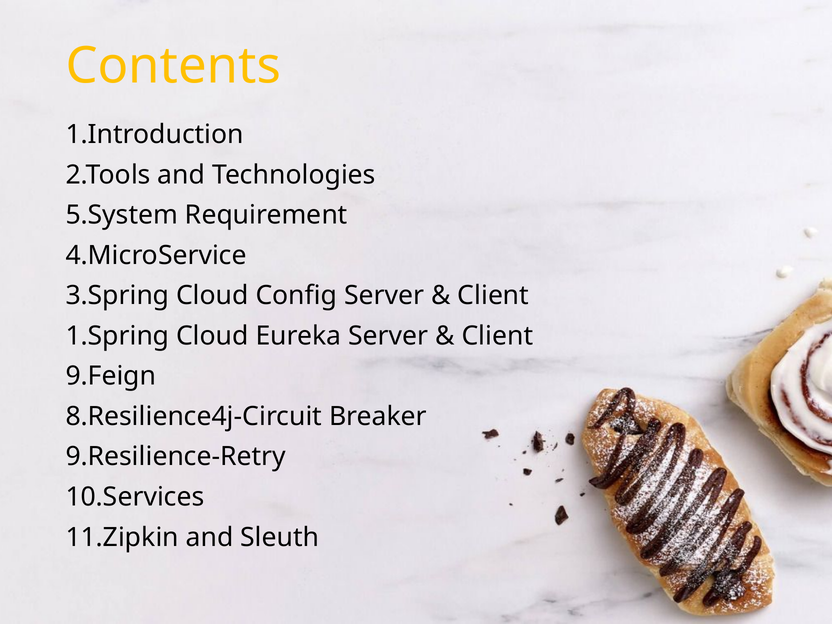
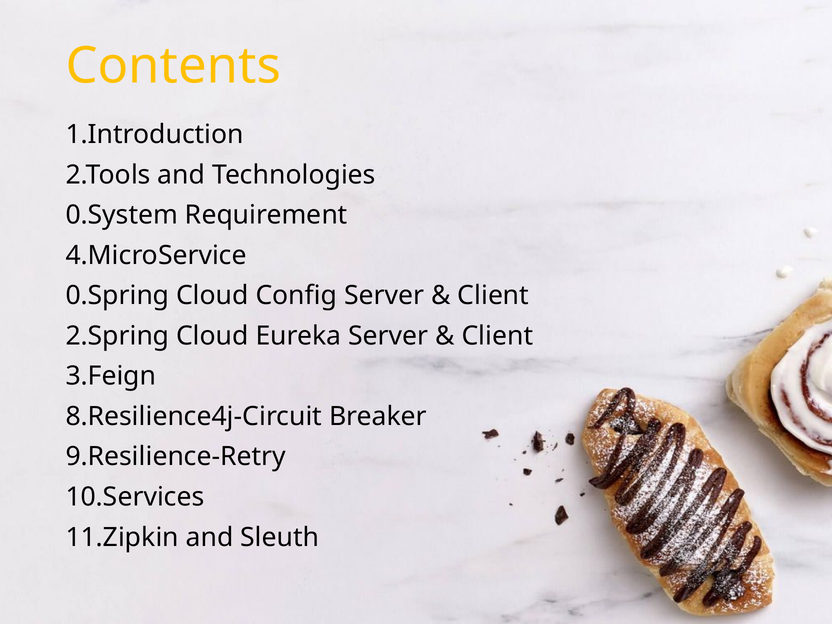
5.System: 5.System -> 0.System
3.Spring: 3.Spring -> 0.Spring
1.Spring: 1.Spring -> 2.Spring
9.Feign: 9.Feign -> 3.Feign
